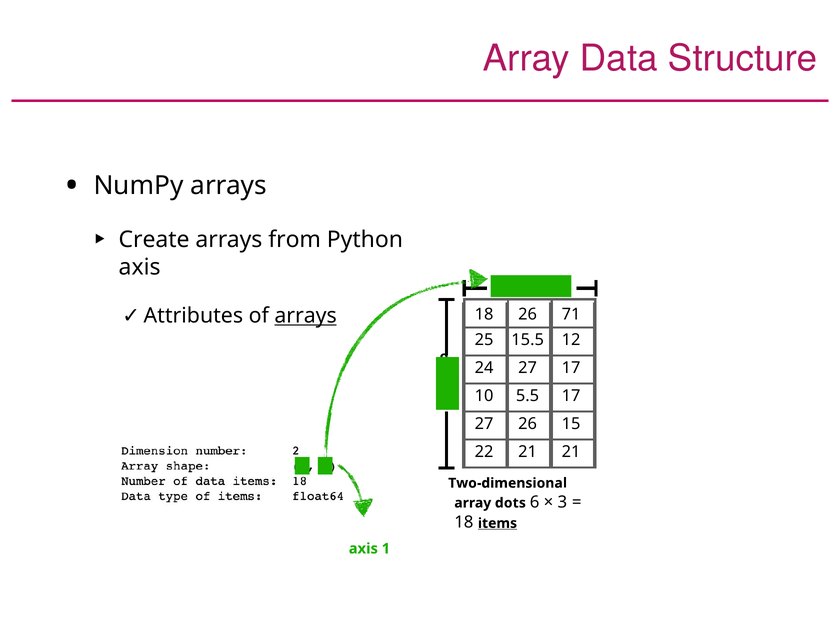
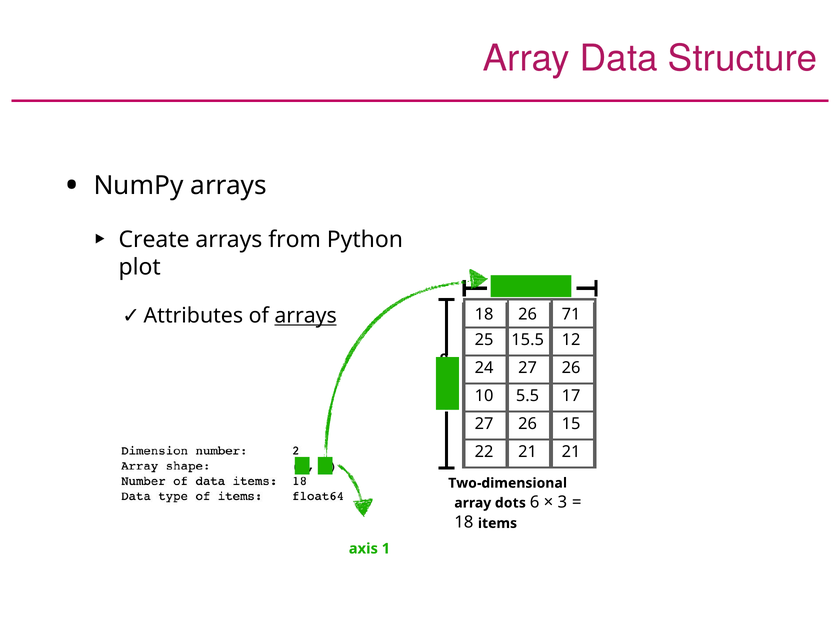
axis at (140, 267): axis -> plot
24 27 17: 17 -> 26
items underline: present -> none
